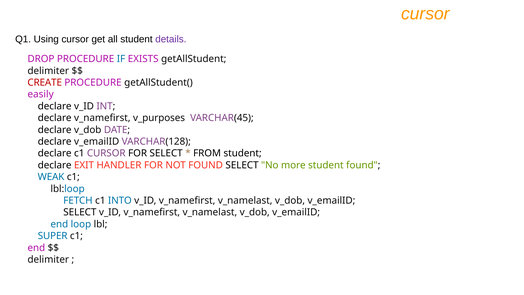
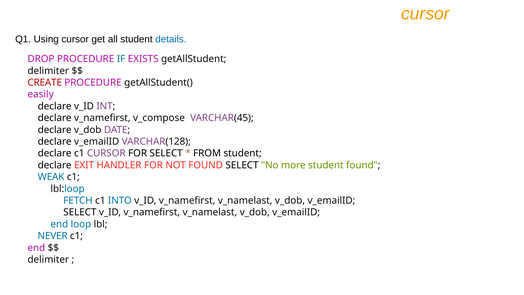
details colour: purple -> blue
v_purposes: v_purposes -> v_compose
SUPER: SUPER -> NEVER
